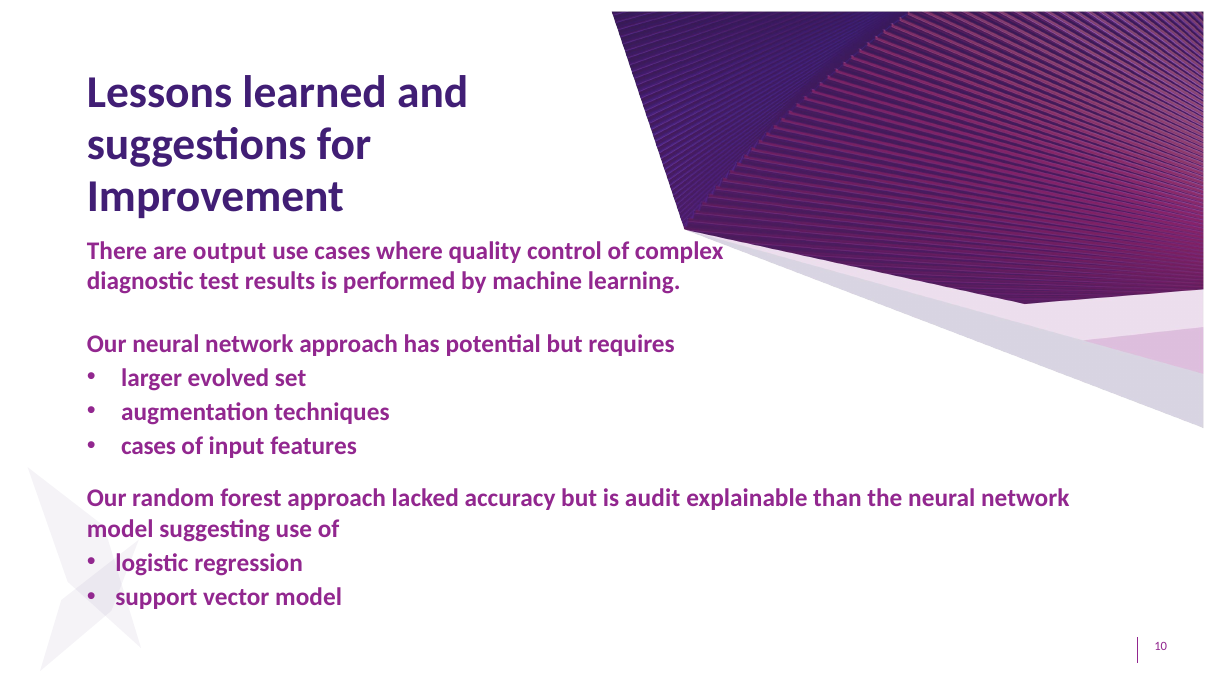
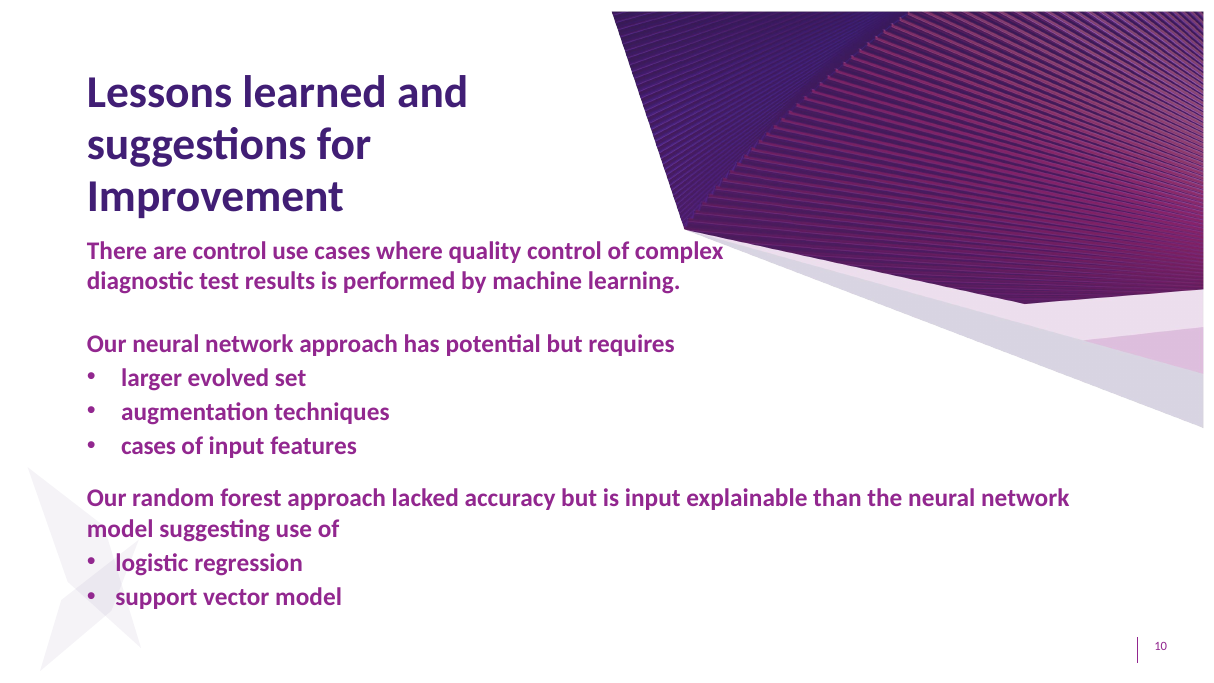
are output: output -> control
is audit: audit -> input
